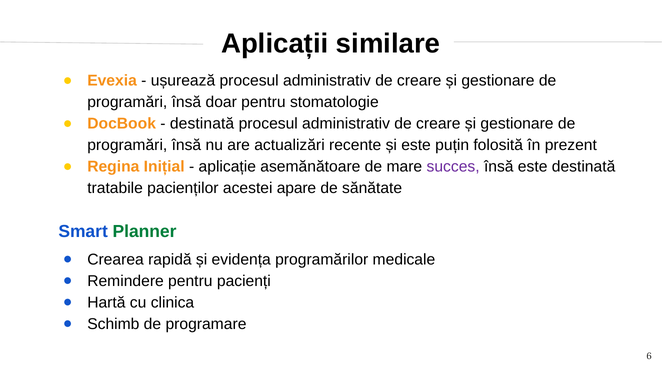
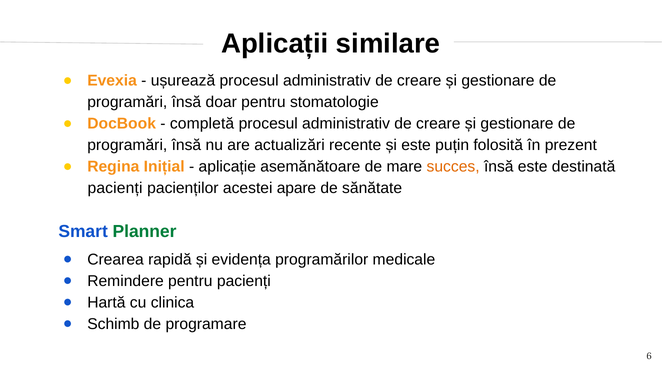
destinată at (202, 124): destinată -> completă
succes colour: purple -> orange
tratabile at (115, 189): tratabile -> pacienți
